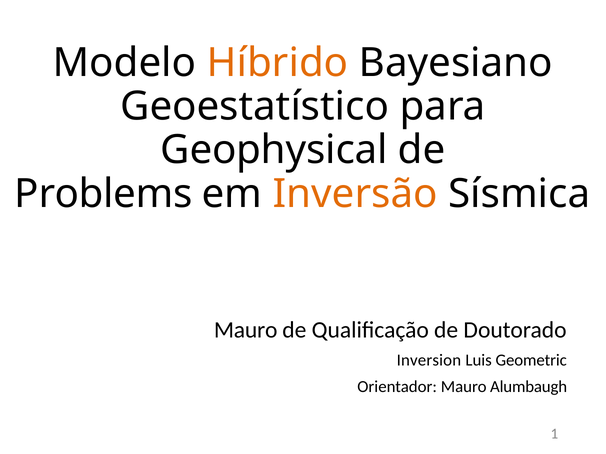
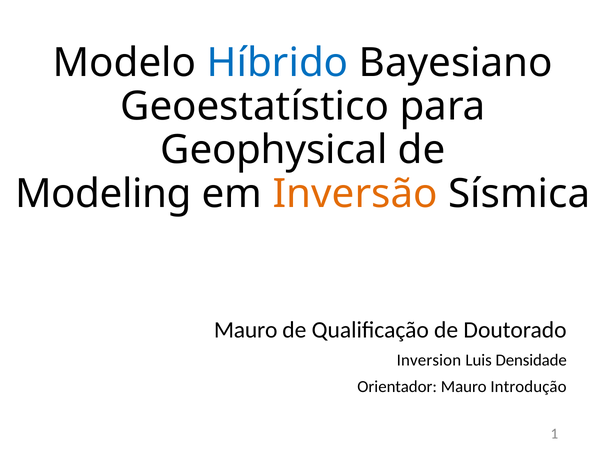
Híbrido colour: orange -> blue
Problems: Problems -> Modeling
Geometric: Geometric -> Densidade
Alumbaugh: Alumbaugh -> Introdução
